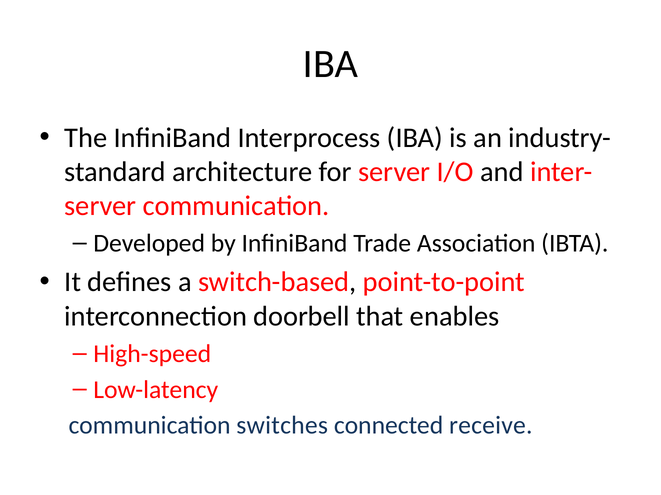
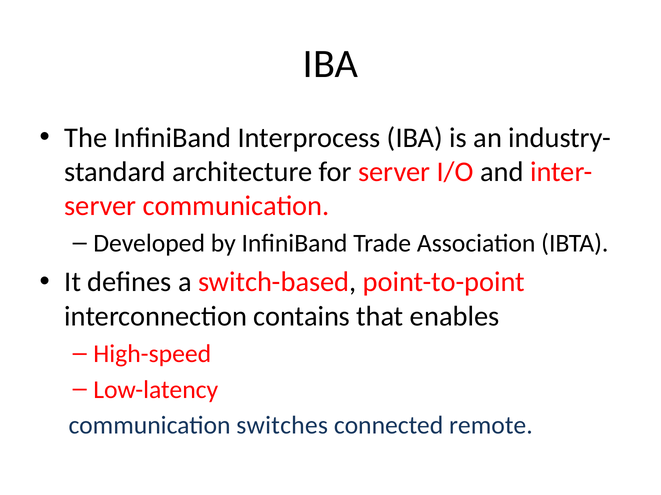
doorbell: doorbell -> contains
receive: receive -> remote
